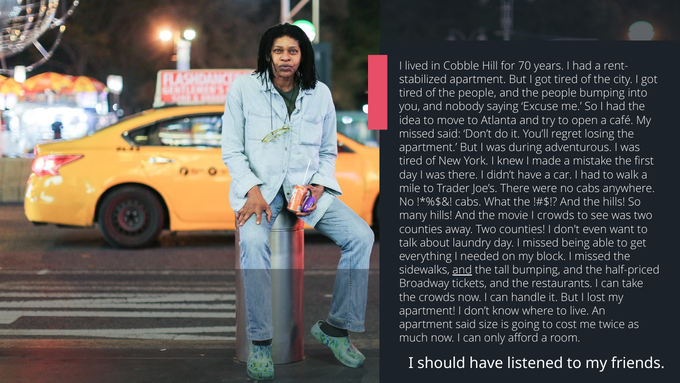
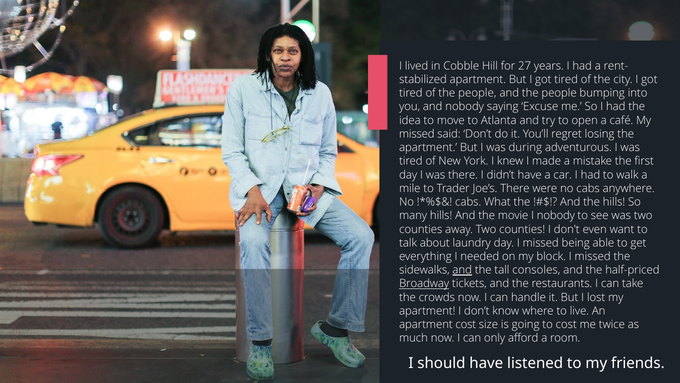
70: 70 -> 27
I crowds: crowds -> nobody
tall bumping: bumping -> consoles
Broadway underline: none -> present
apartment said: said -> cost
